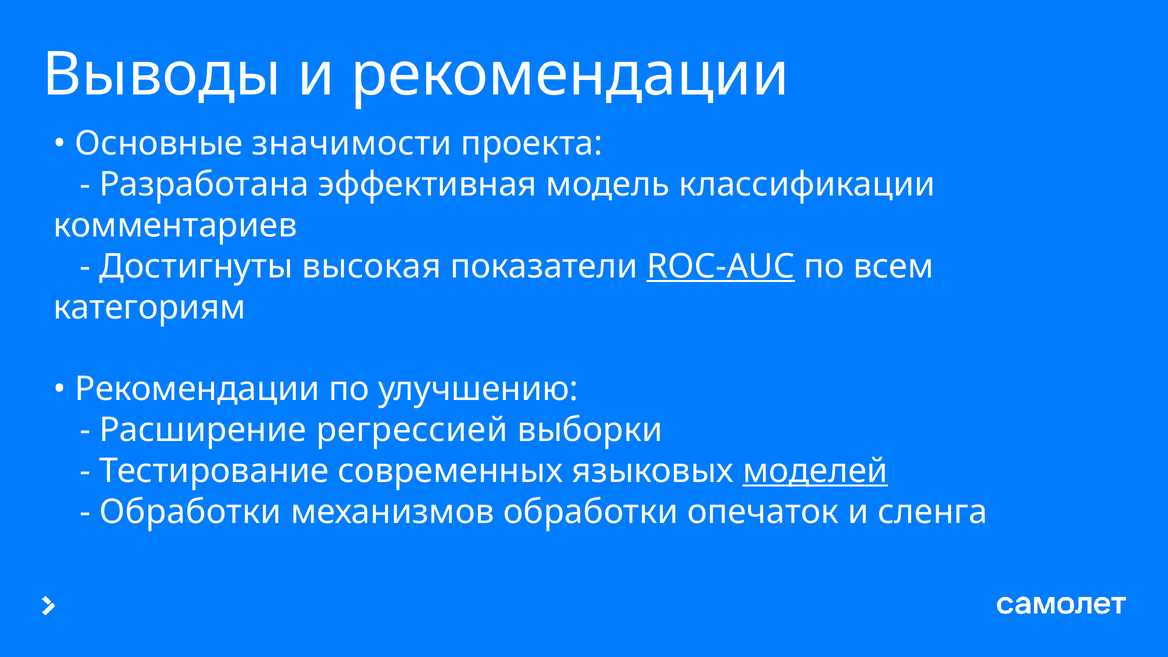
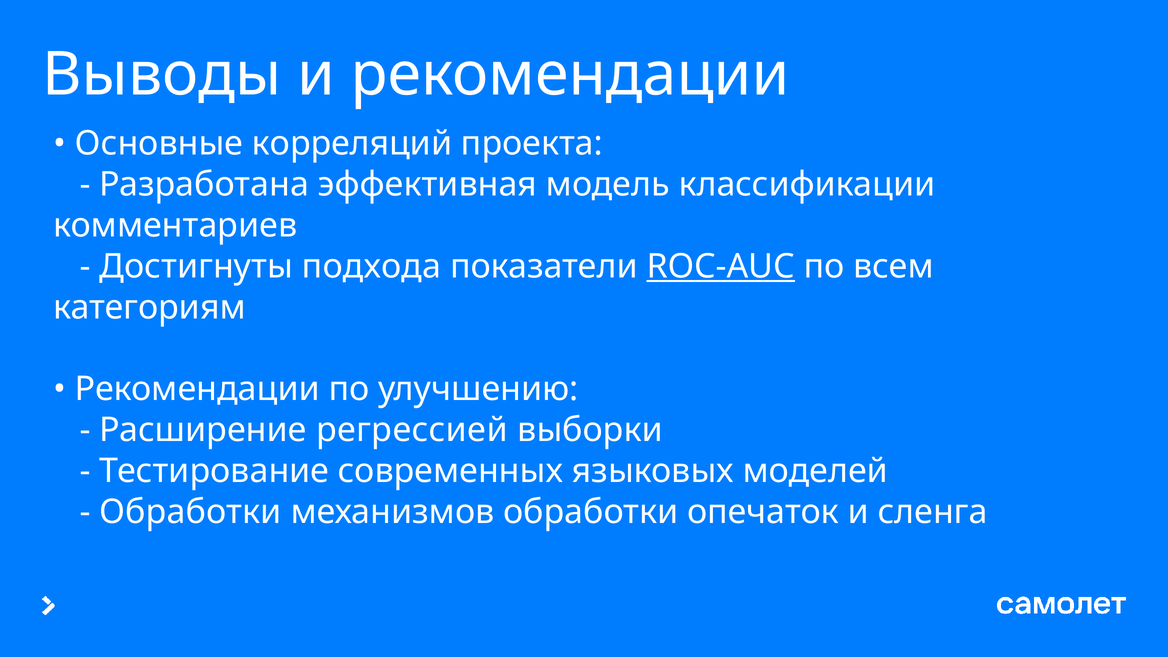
значимости: значимости -> корреляций
высокая: высокая -> подхода
моделей underline: present -> none
